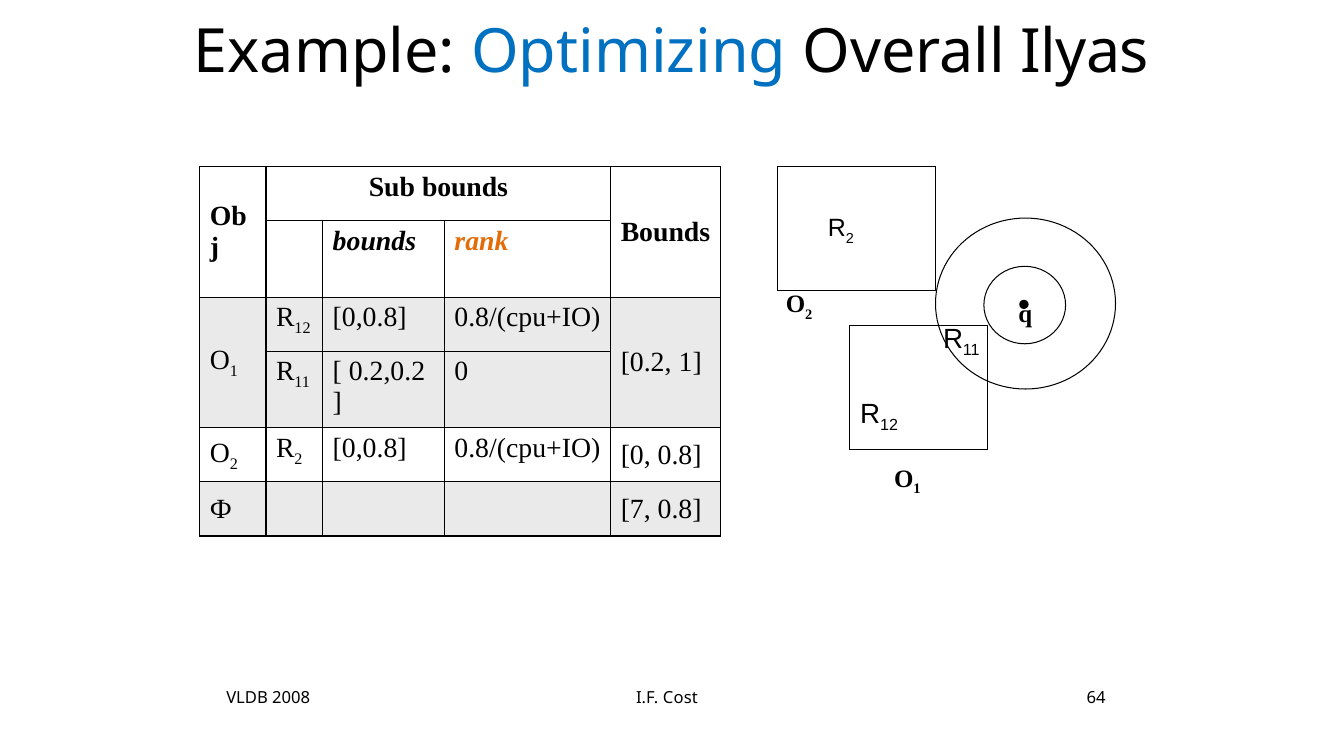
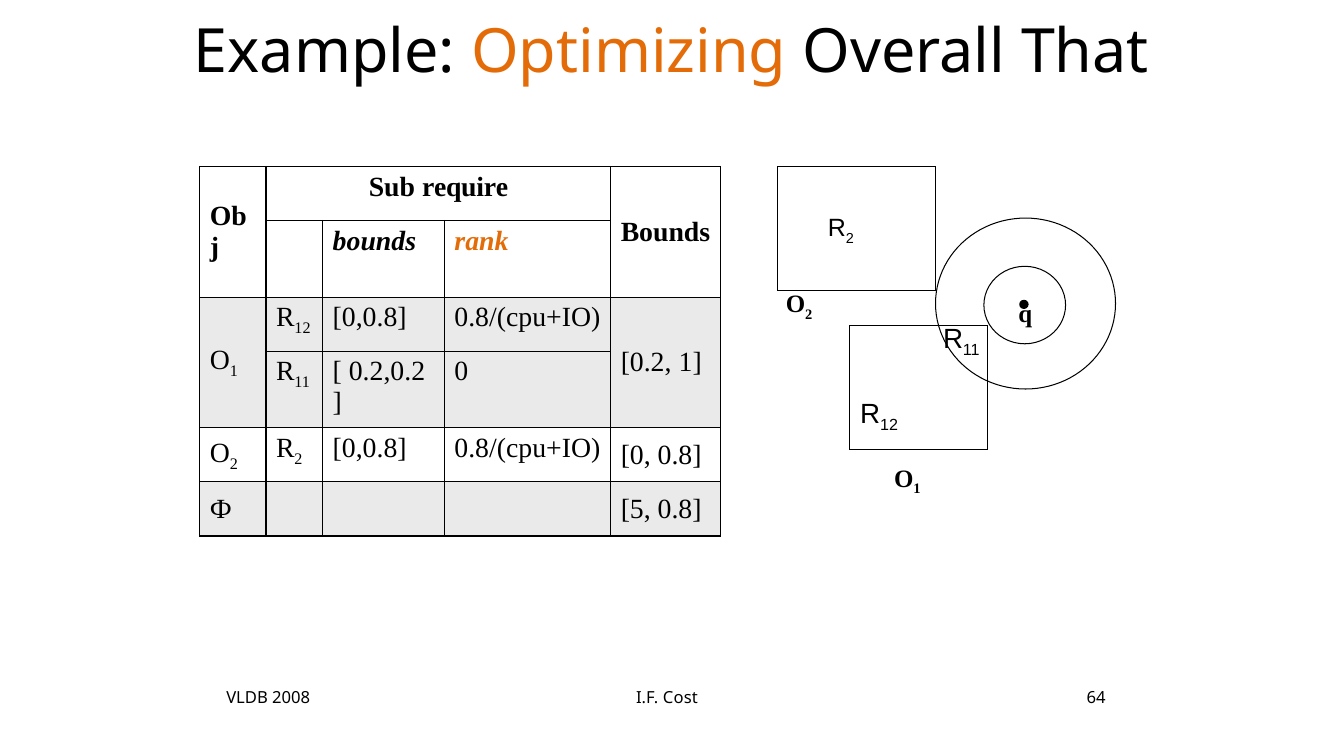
Optimizing colour: blue -> orange
Ilyas: Ilyas -> That
Sub bounds: bounds -> require
7: 7 -> 5
